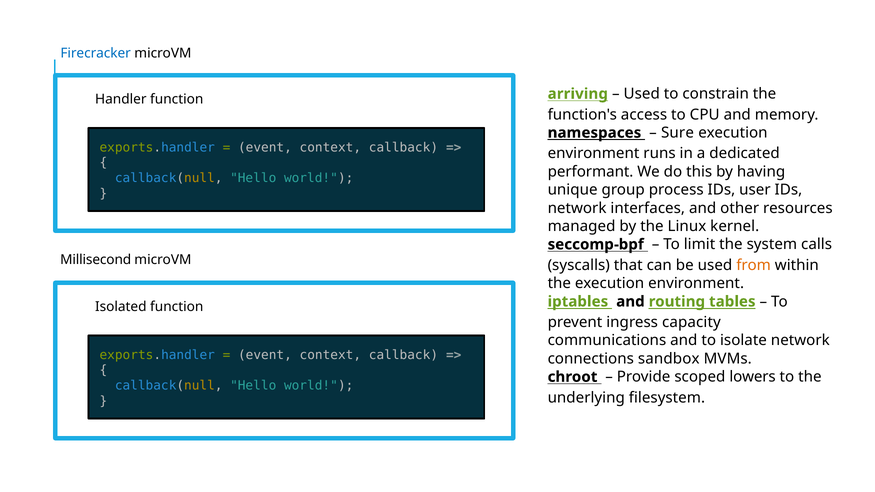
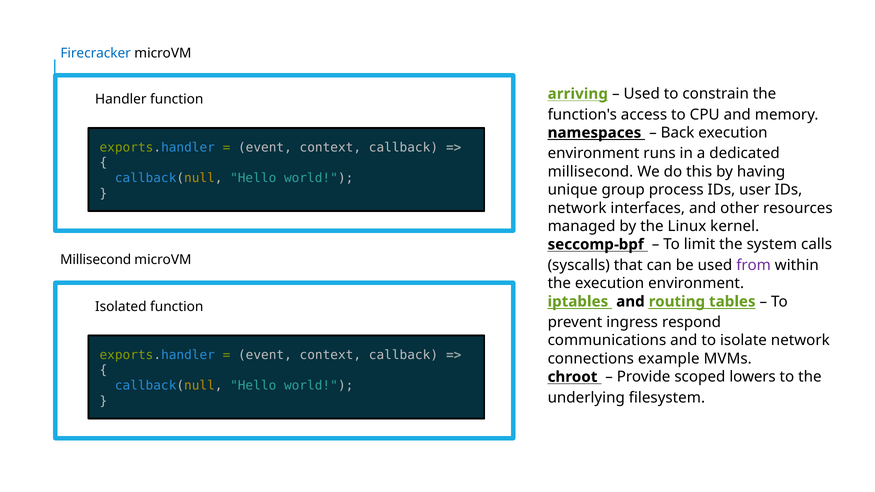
Sure: Sure -> Back
performant at (591, 172): performant -> millisecond
from colour: orange -> purple
capacity: capacity -> respond
sandbox: sandbox -> example
